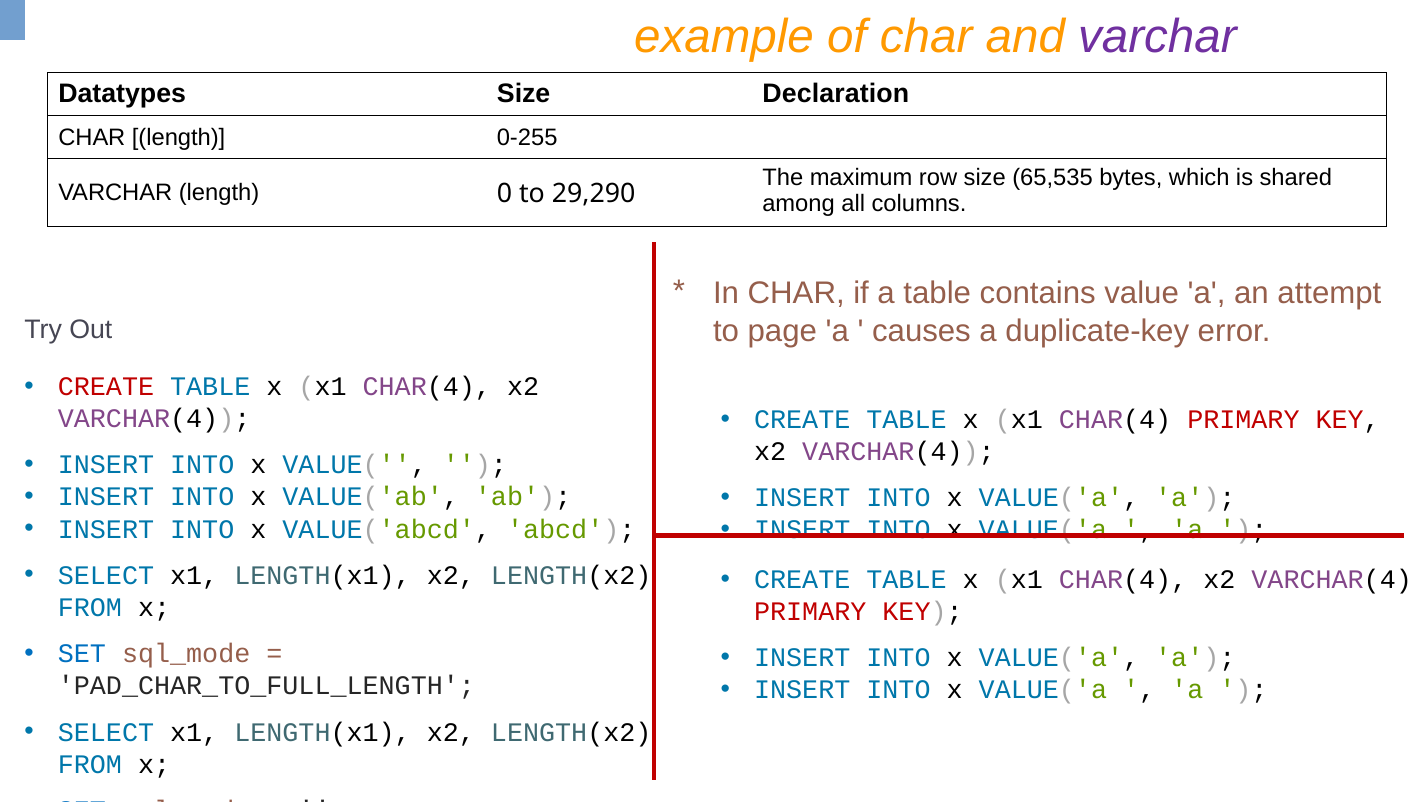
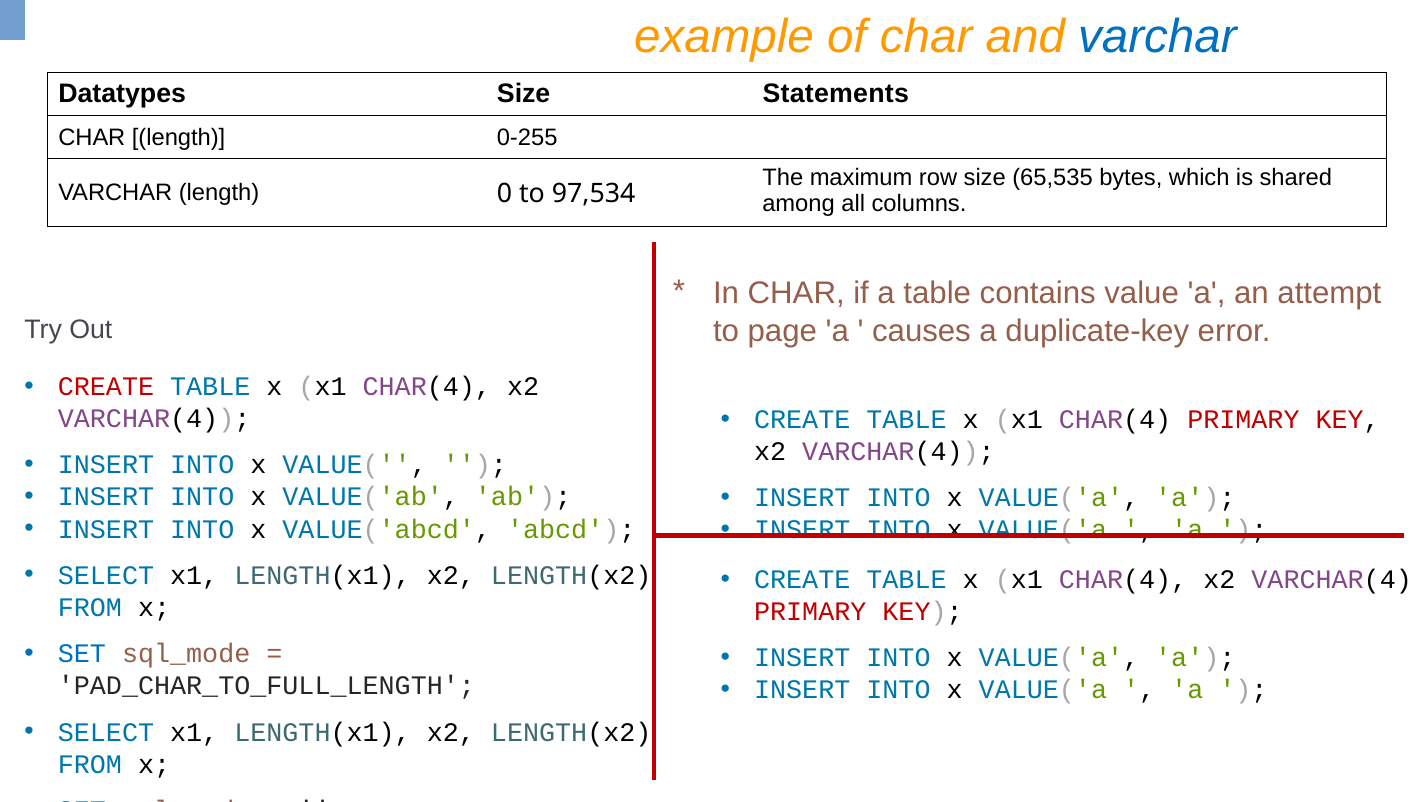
varchar at (1157, 37) colour: purple -> blue
Declaration: Declaration -> Statements
29,290: 29,290 -> 97,534
